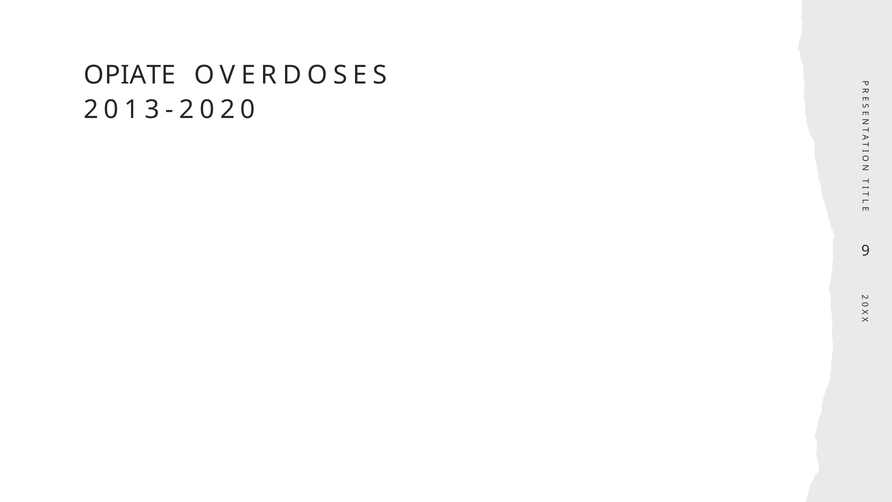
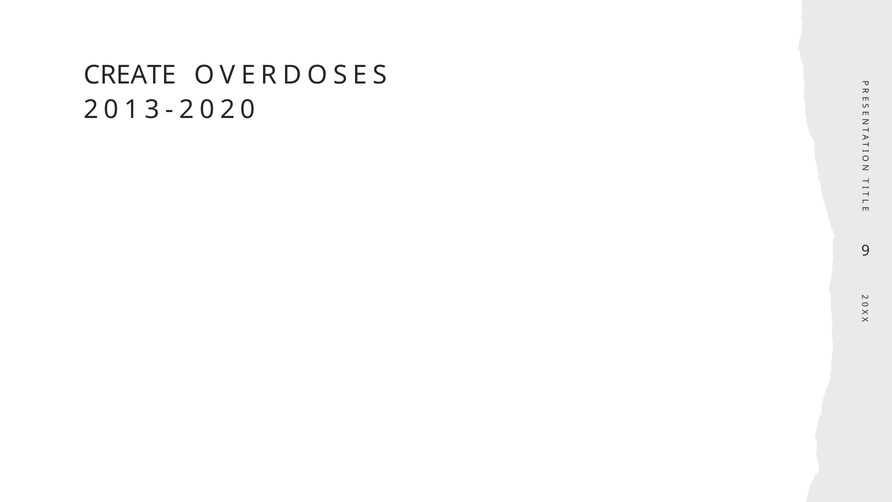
OPIATE: OPIATE -> CREATE
